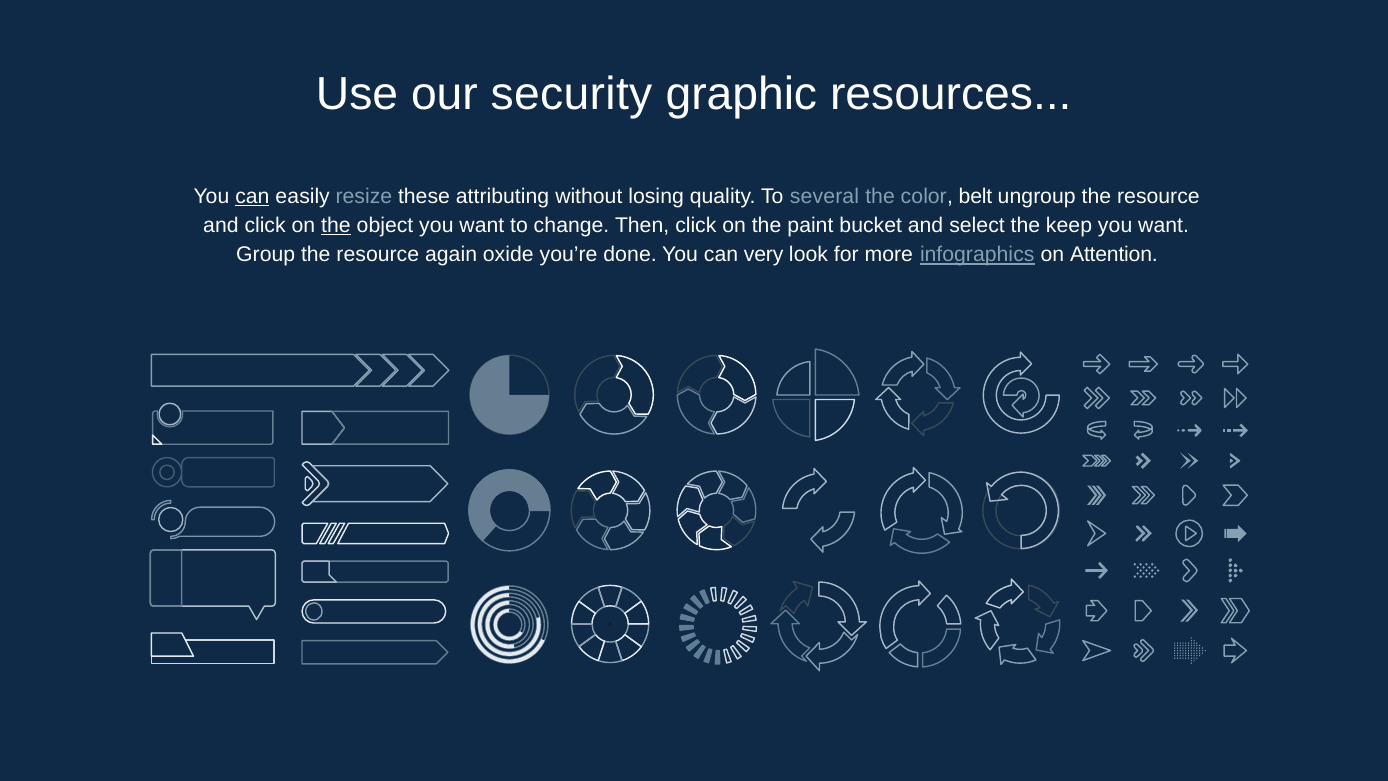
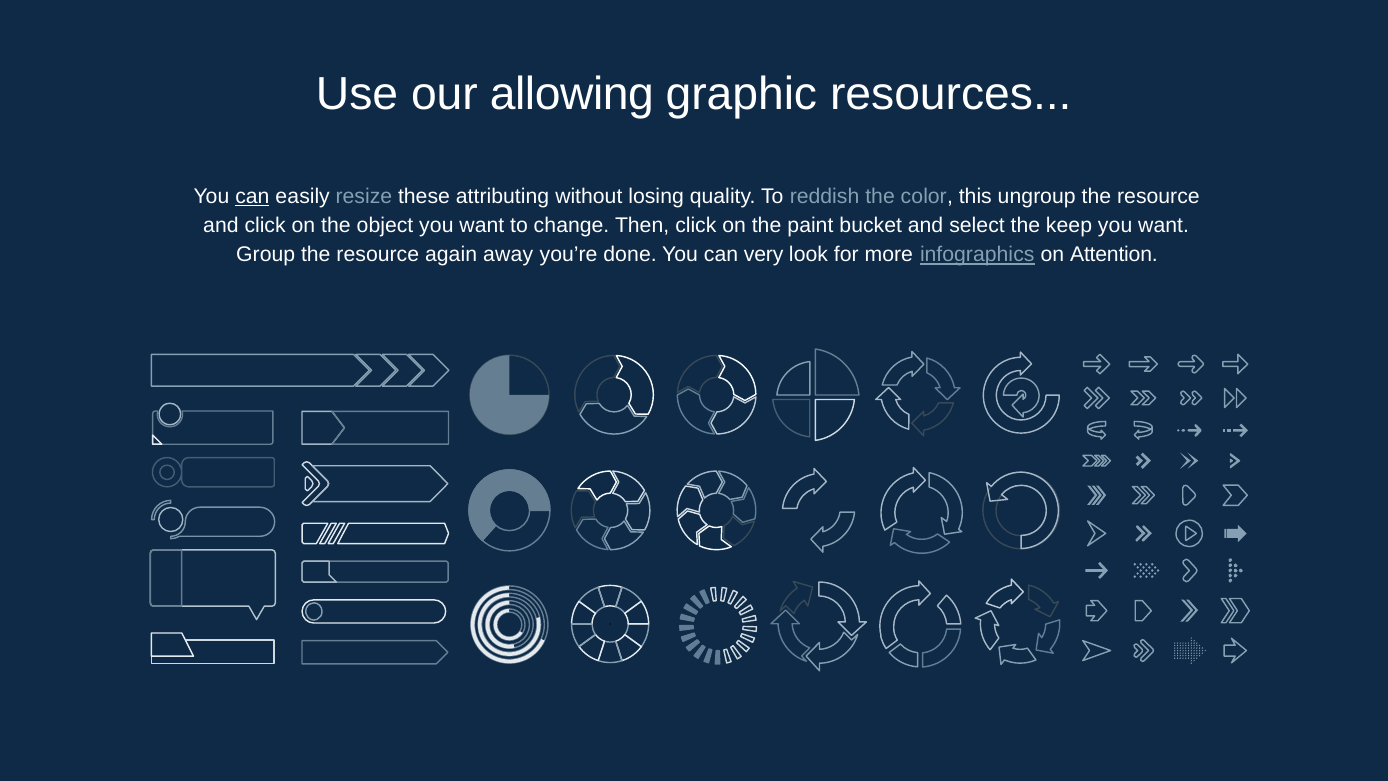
security: security -> allowing
several: several -> reddish
belt: belt -> this
the at (336, 225) underline: present -> none
oxide: oxide -> away
